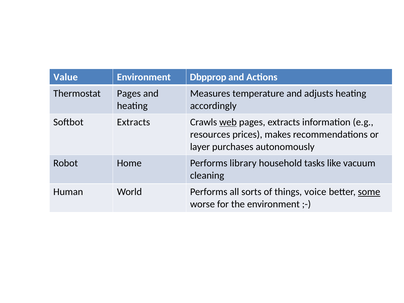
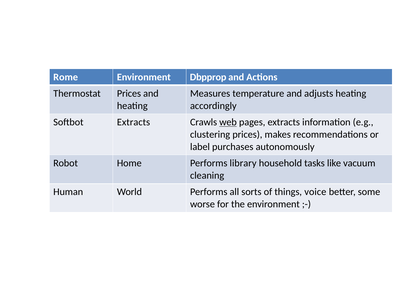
Value: Value -> Rome
Thermostat Pages: Pages -> Prices
resources: resources -> clustering
layer: layer -> label
some underline: present -> none
